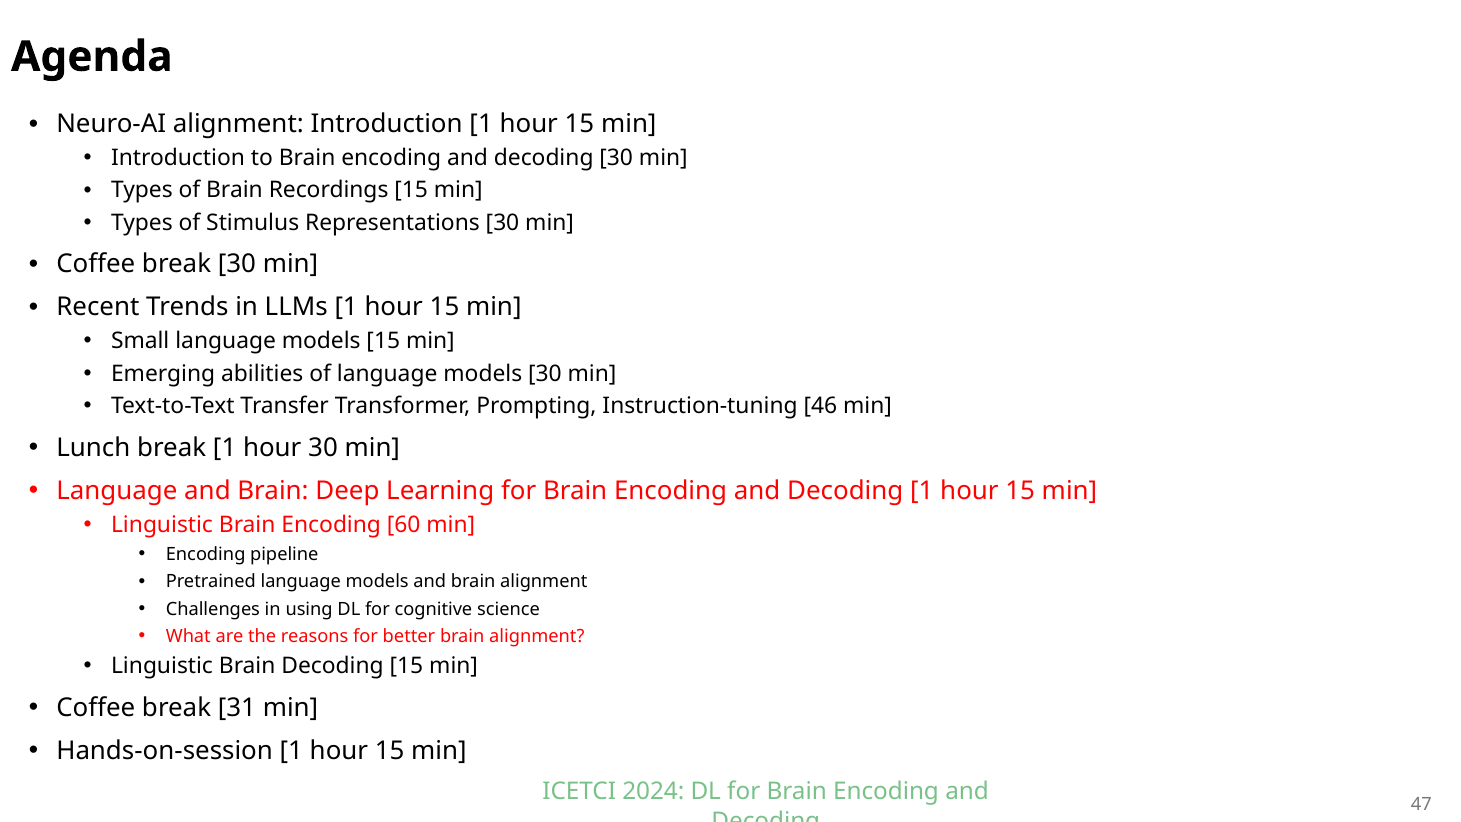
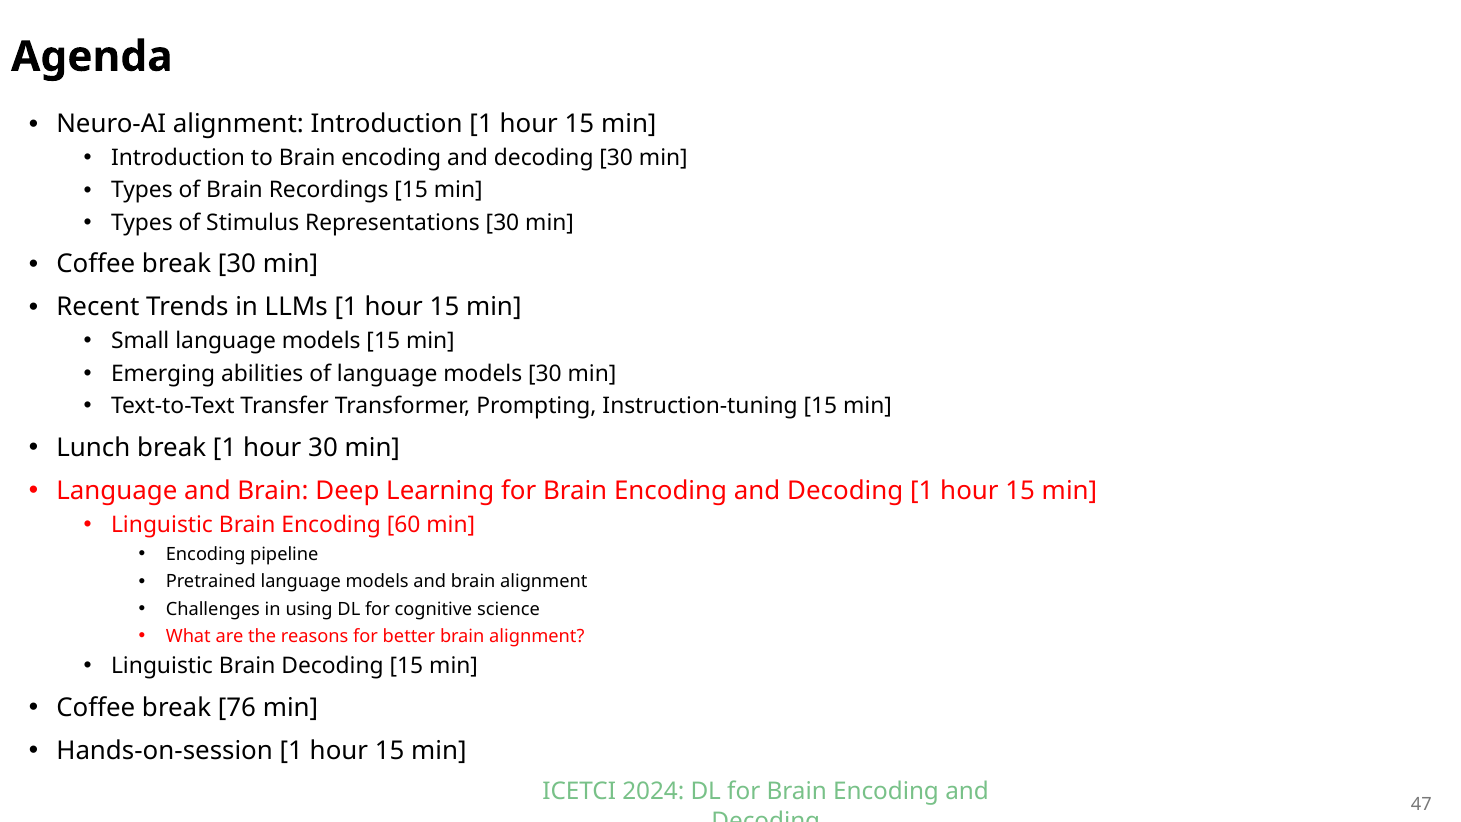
Instruction-tuning 46: 46 -> 15
31: 31 -> 76
